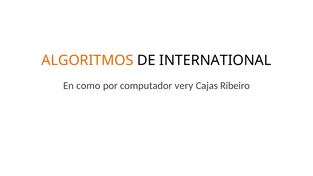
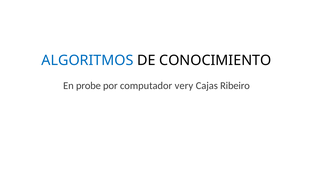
ALGORITMOS colour: orange -> blue
INTERNATIONAL: INTERNATIONAL -> CONOCIMIENTO
como: como -> probe
